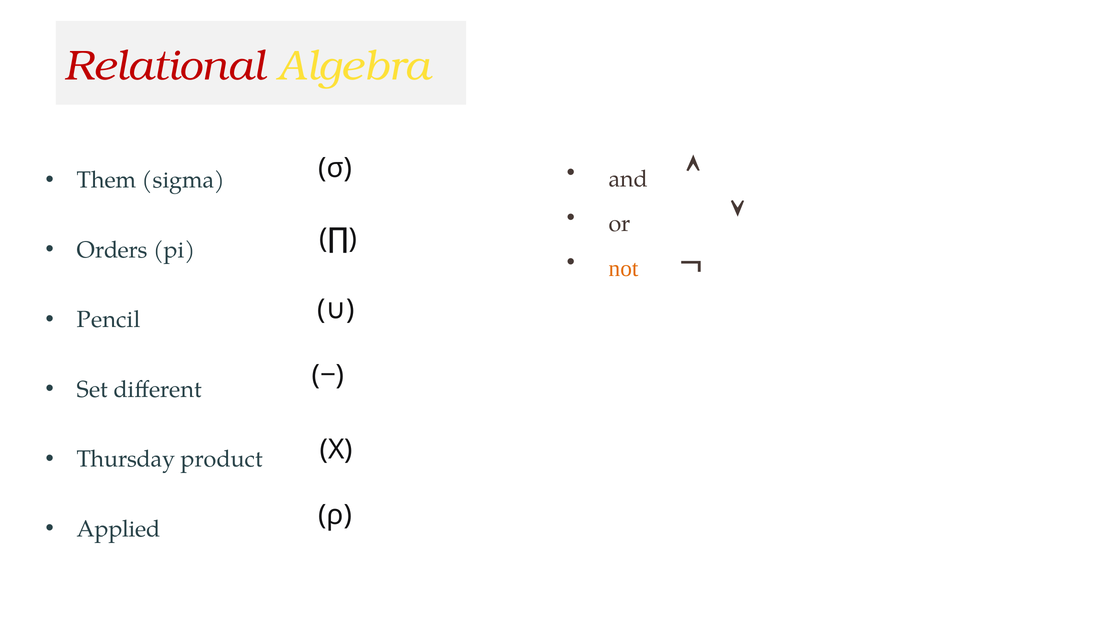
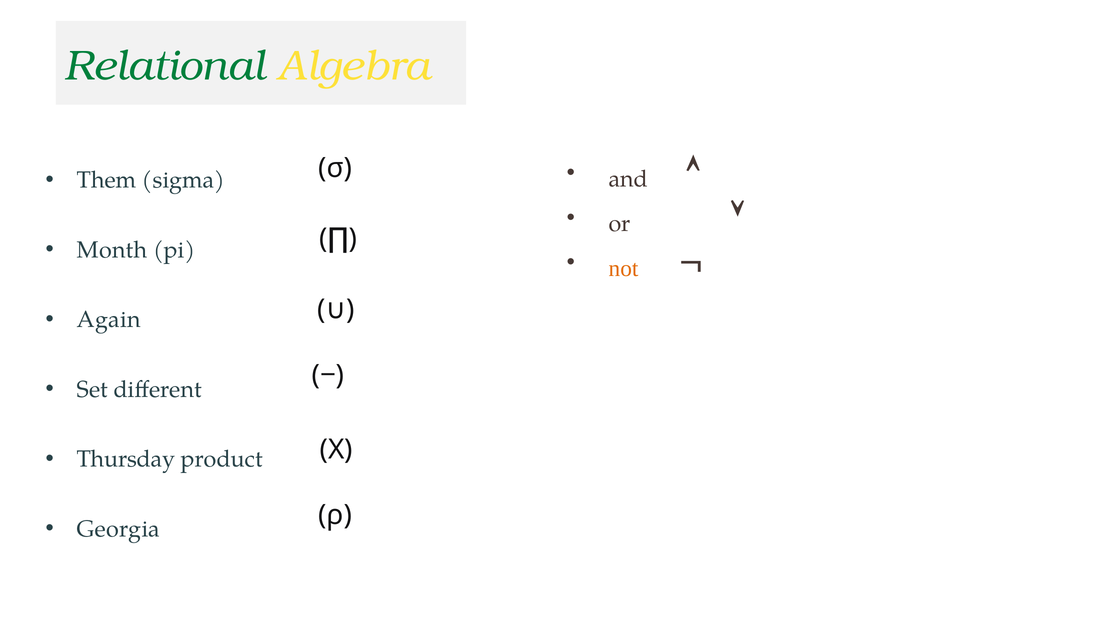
Relational colour: red -> green
Orders: Orders -> Month
Pencil: Pencil -> Again
Applied: Applied -> Georgia
